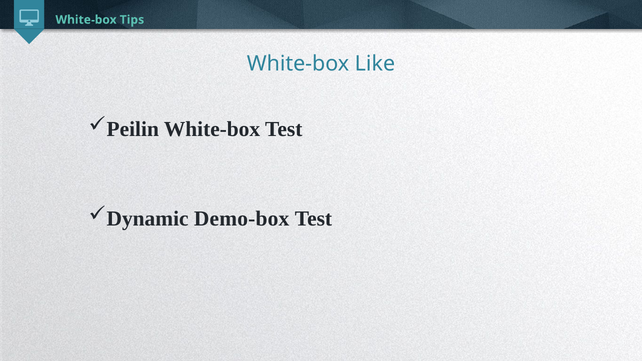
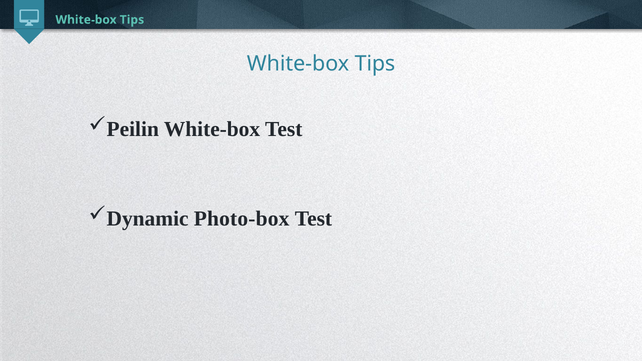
Like at (375, 63): Like -> Tips
Demo-box: Demo-box -> Photo-box
